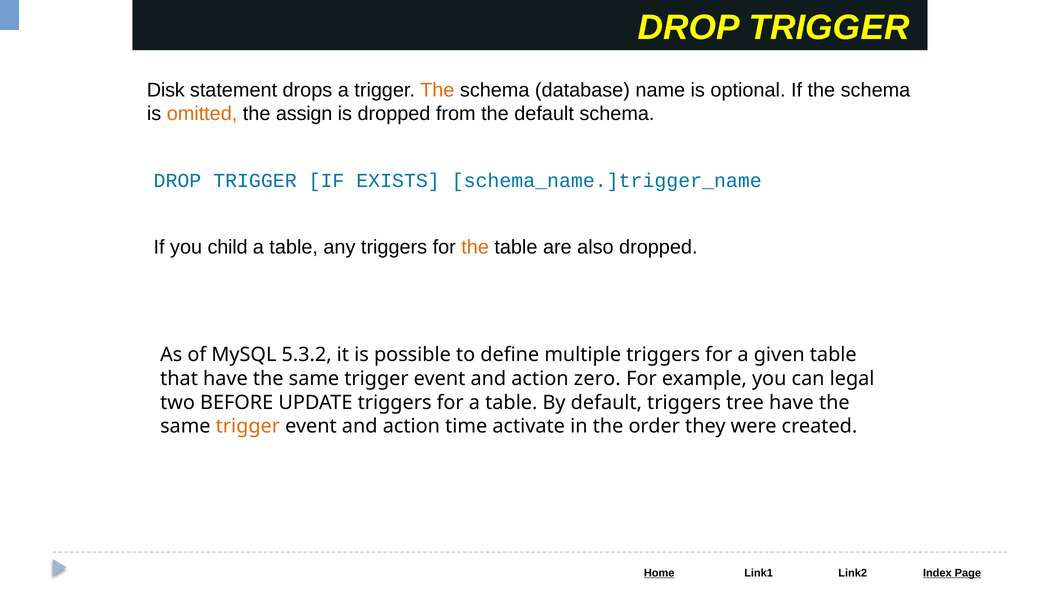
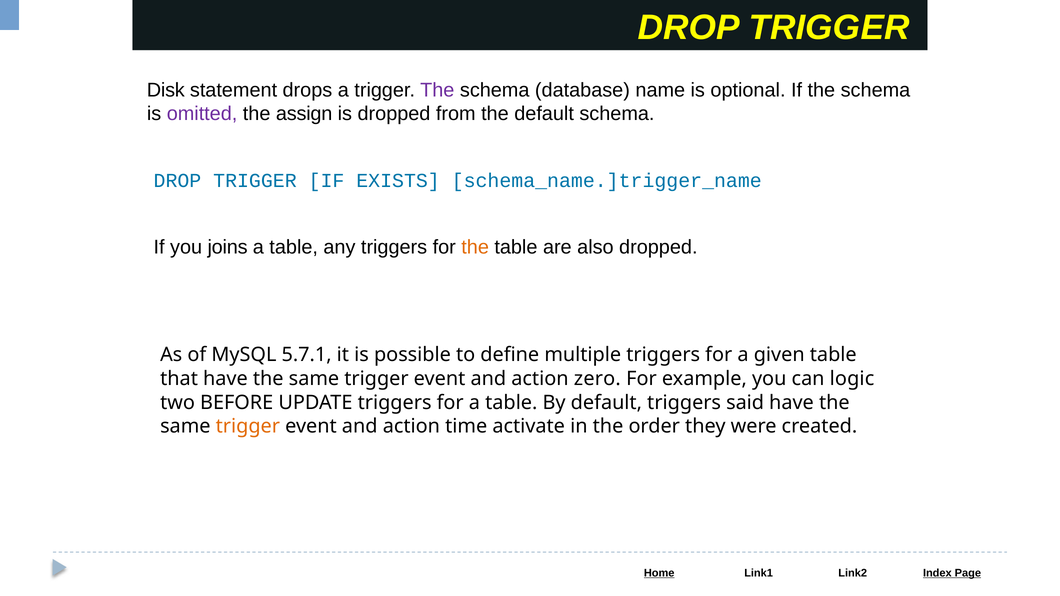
The at (437, 90) colour: orange -> purple
omitted colour: orange -> purple
child: child -> joins
5.3.2: 5.3.2 -> 5.7.1
legal: legal -> logic
tree: tree -> said
